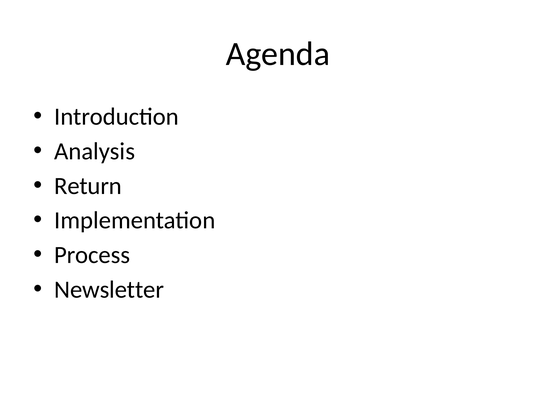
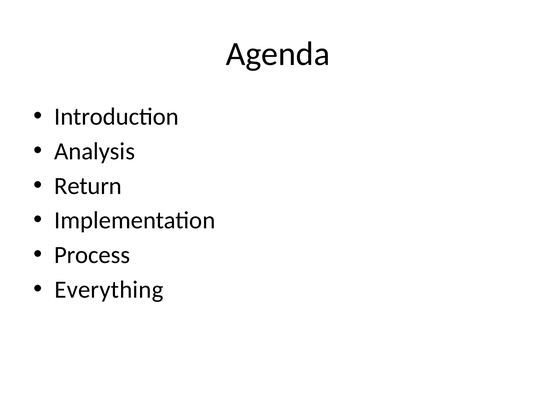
Newsletter: Newsletter -> Everything
